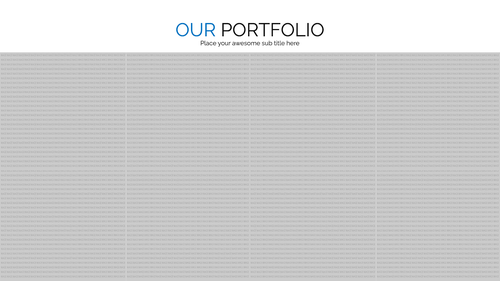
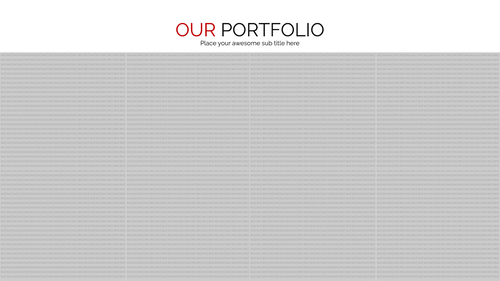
OUR colour: blue -> red
